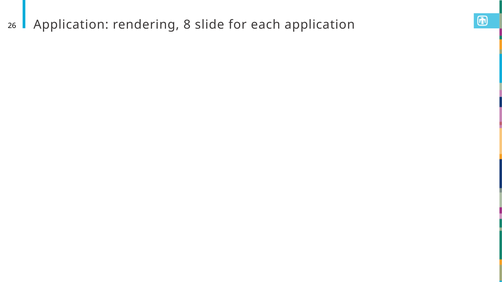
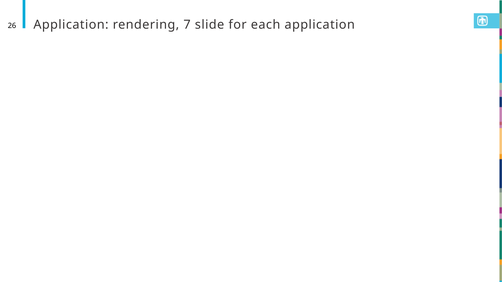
8: 8 -> 7
